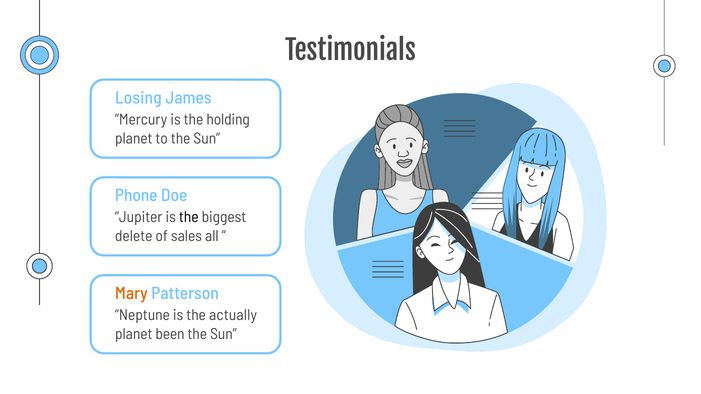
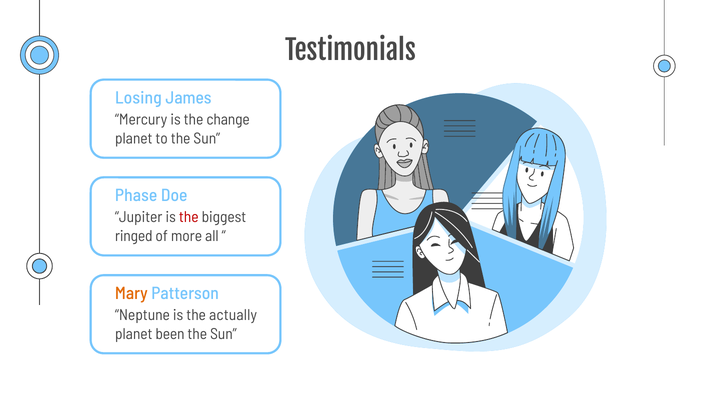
holding: holding -> change
Phone: Phone -> Phase
the at (189, 218) colour: black -> red
delete: delete -> ringed
sales: sales -> more
